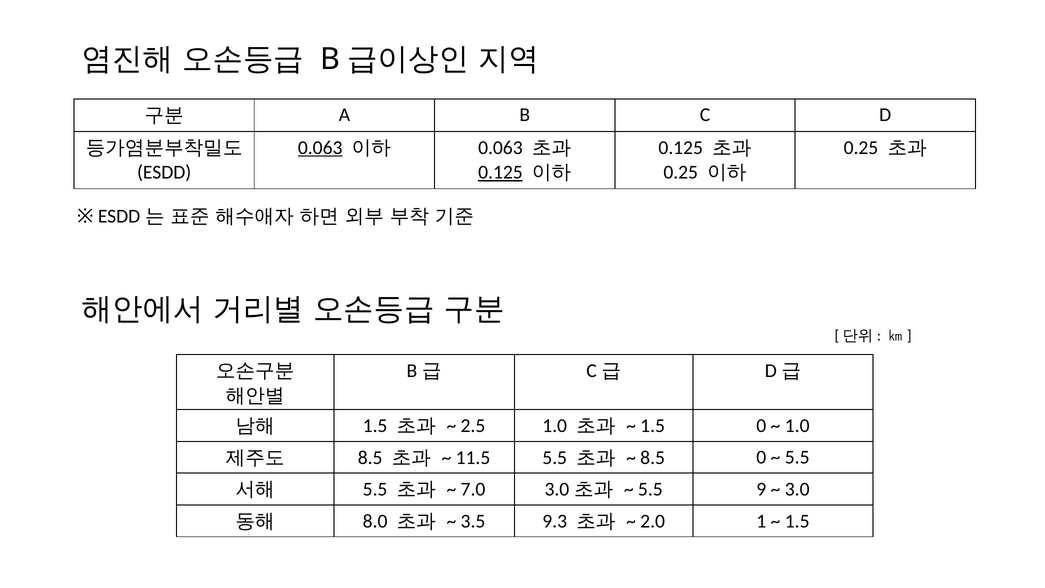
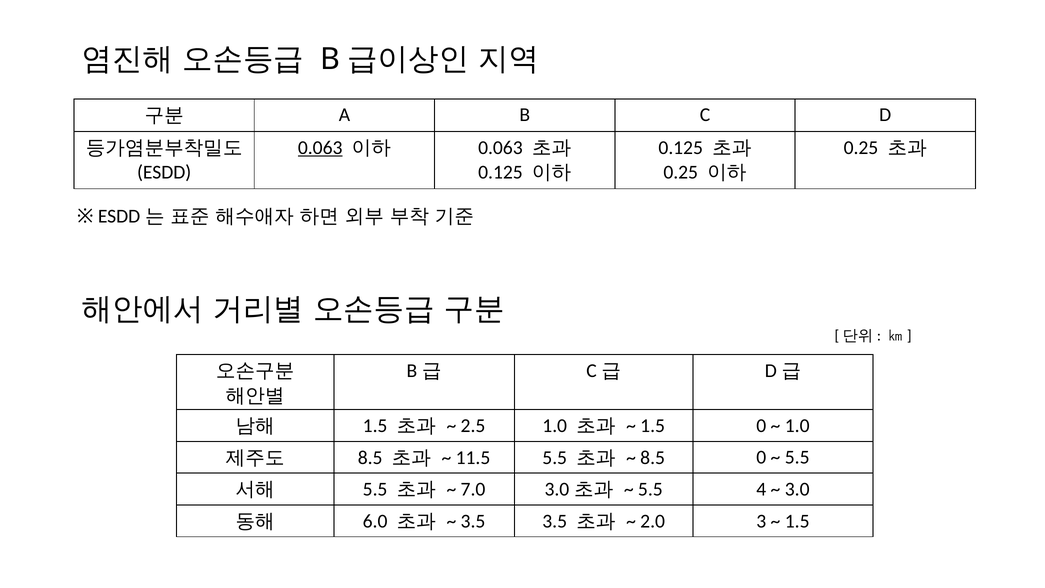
0.125 at (500, 172) underline: present -> none
9: 9 -> 4
8.0: 8.0 -> 6.0
3.5 9.3: 9.3 -> 3.5
1: 1 -> 3
